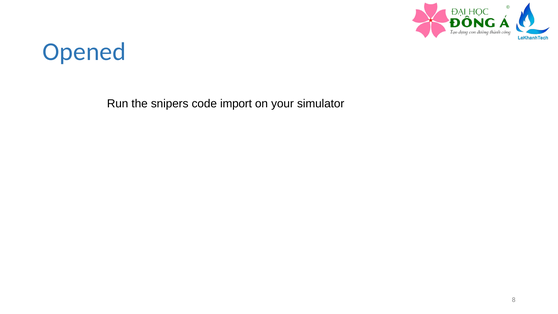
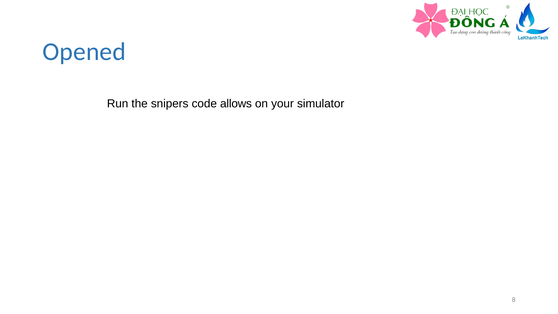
import: import -> allows
